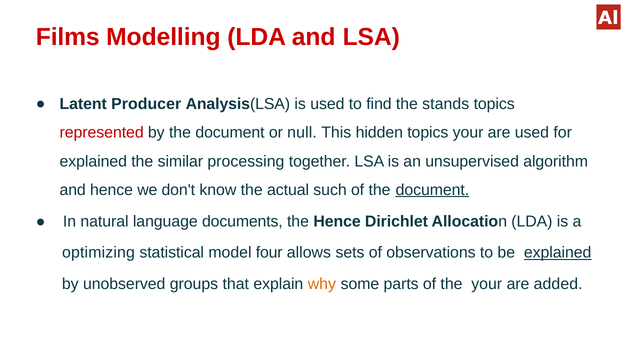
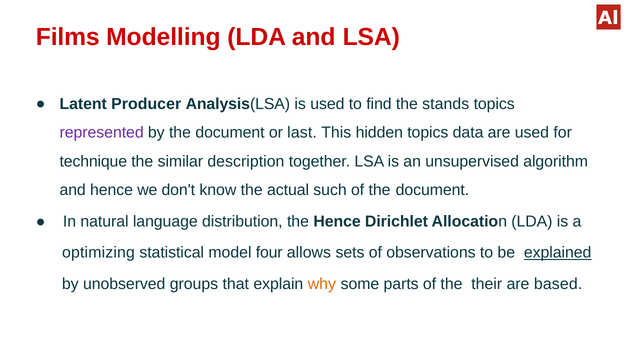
represented colour: red -> purple
null: null -> last
topics your: your -> data
explained at (93, 161): explained -> technique
processing: processing -> description
document at (432, 190) underline: present -> none
documents: documents -> distribution
the your: your -> their
added: added -> based
